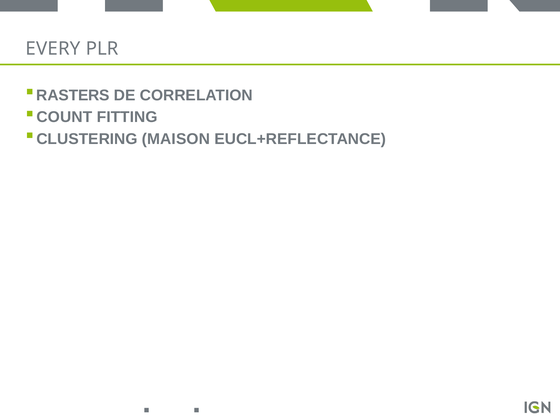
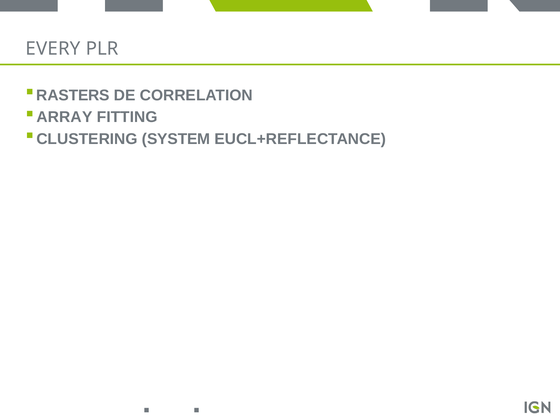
COUNT: COUNT -> ARRAY
MAISON: MAISON -> SYSTEM
